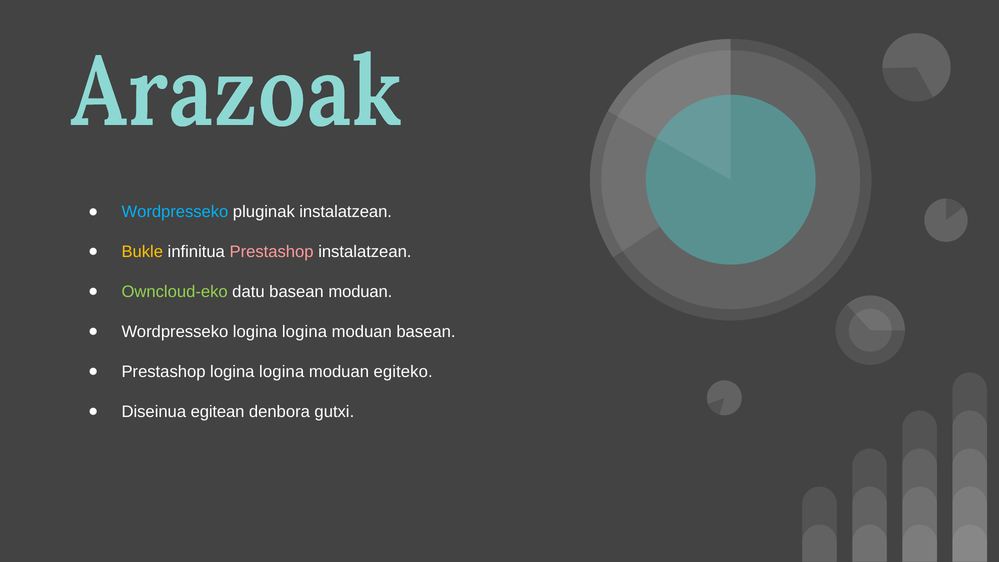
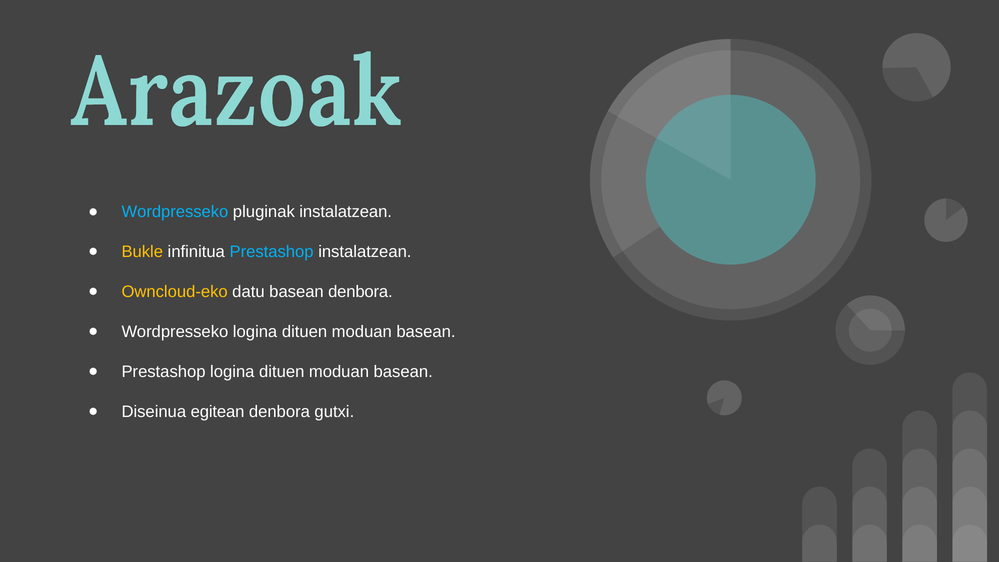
Prestashop at (272, 252) colour: pink -> light blue
Owncloud-eko colour: light green -> yellow
basean moduan: moduan -> denbora
Wordpresseko logina logina: logina -> dituen
Prestashop logina logina: logina -> dituen
egiteko at (403, 372): egiteko -> basean
